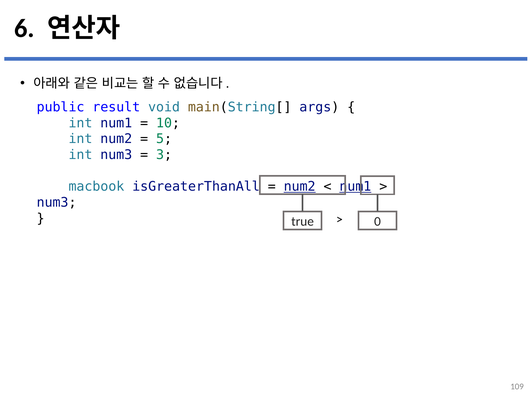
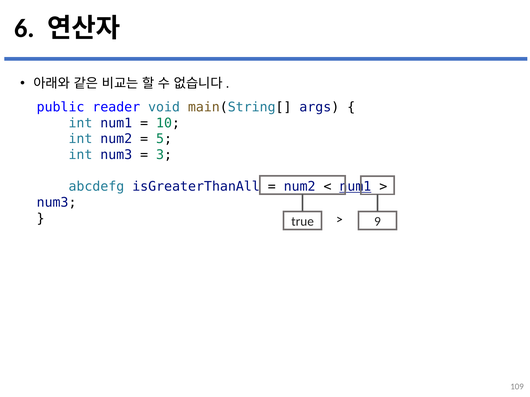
result: result -> reader
macbook: macbook -> abcdefg
num2 at (300, 187) underline: present -> none
0: 0 -> 9
